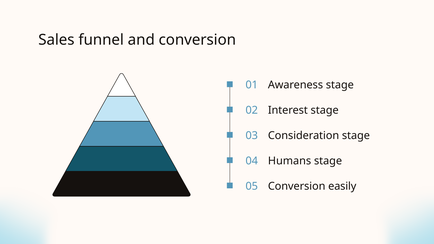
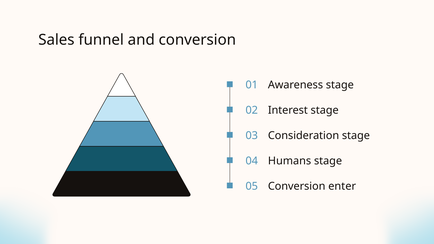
easily: easily -> enter
